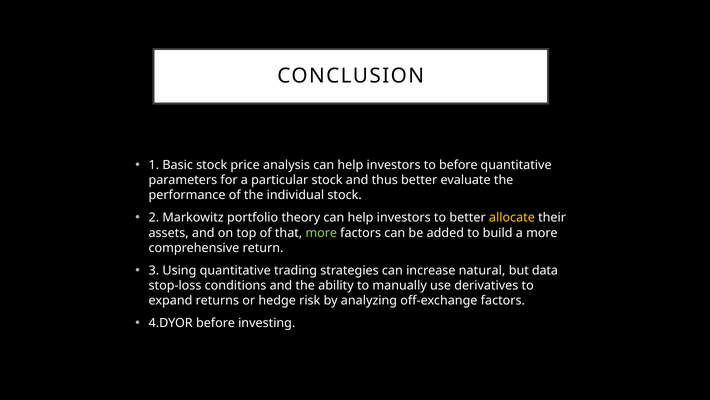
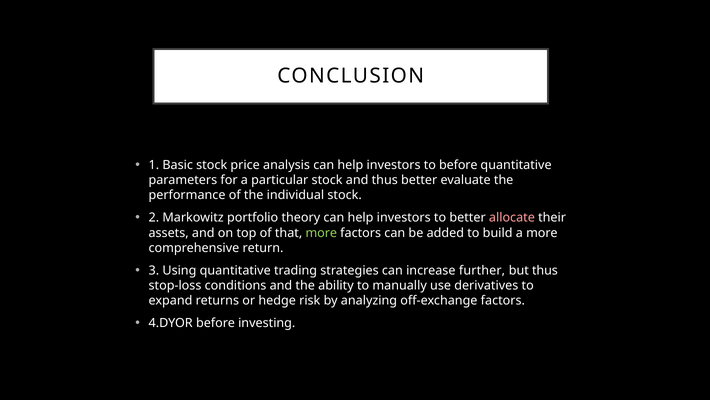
allocate colour: yellow -> pink
natural: natural -> further
but data: data -> thus
